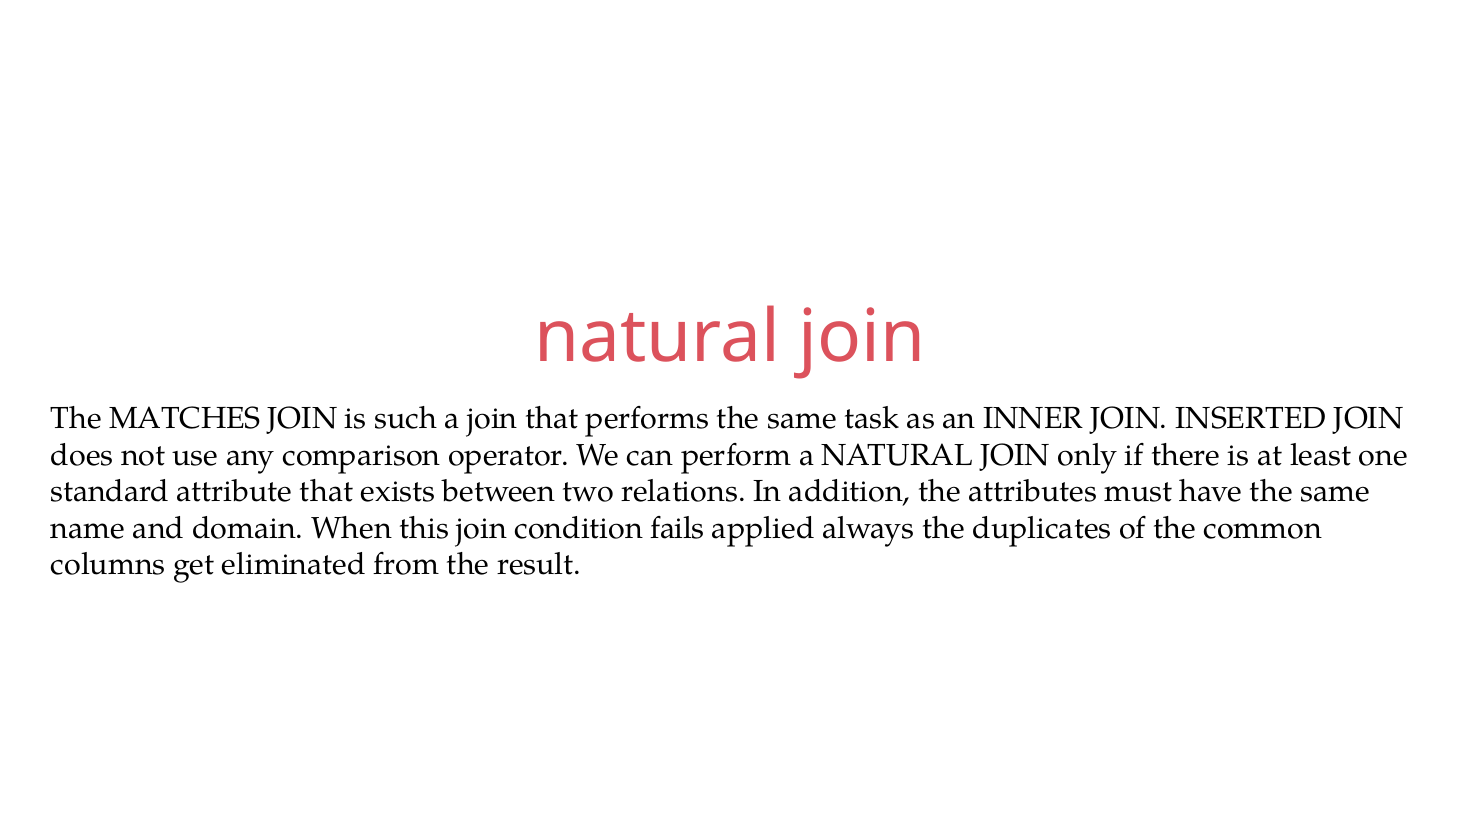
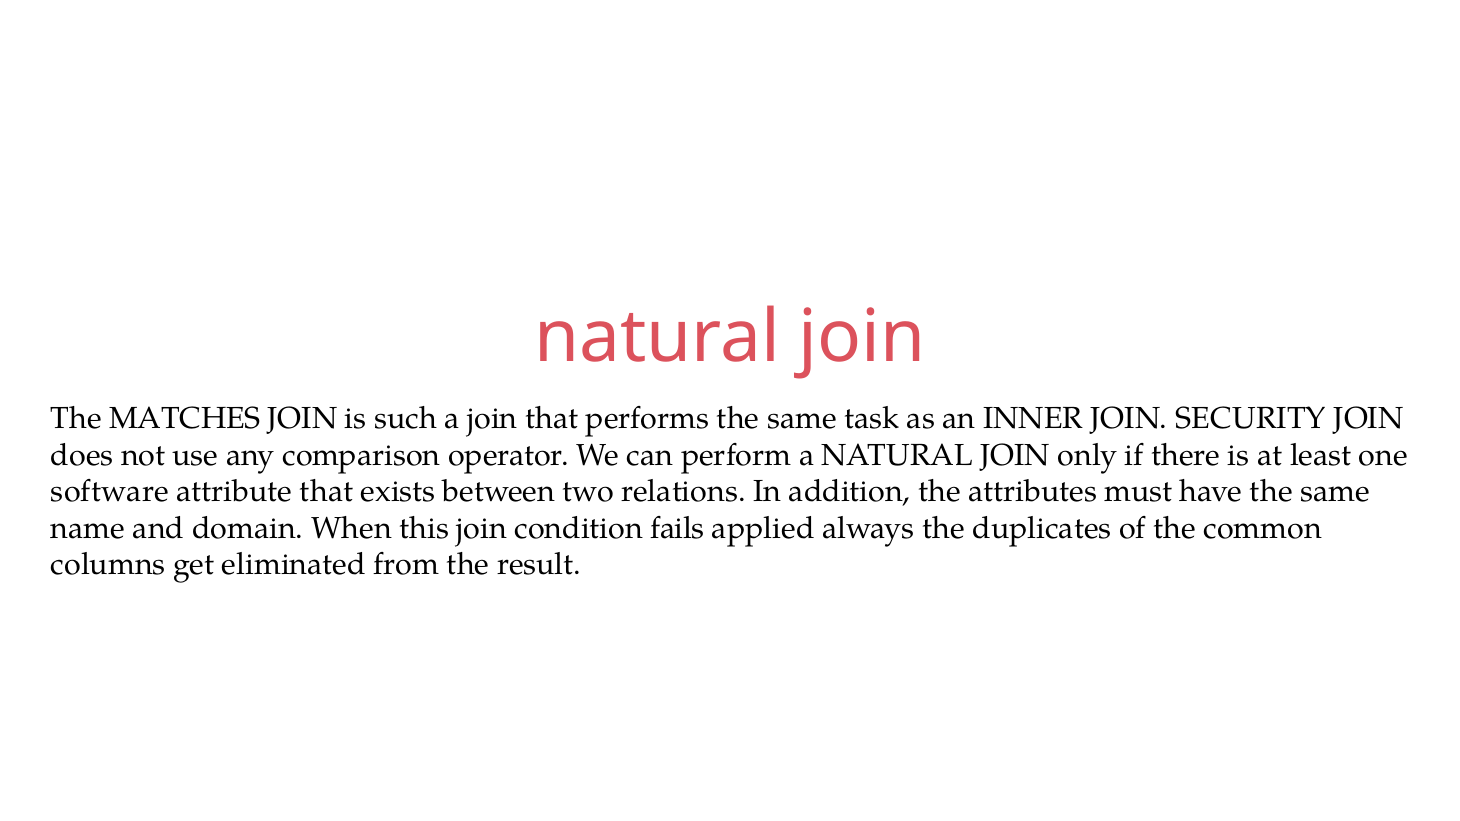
INSERTED: INSERTED -> SECURITY
standard: standard -> software
